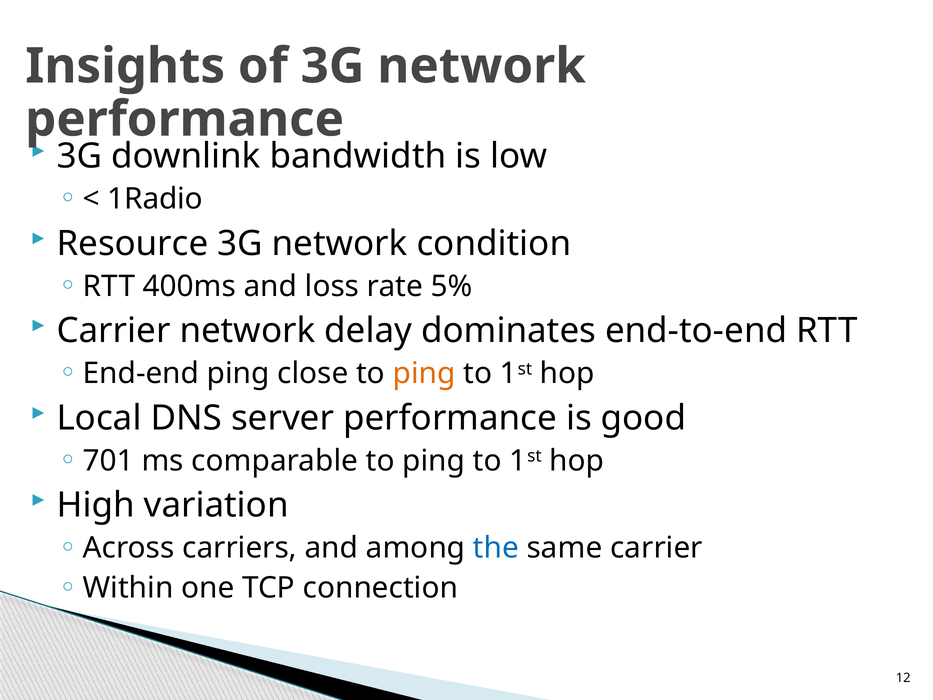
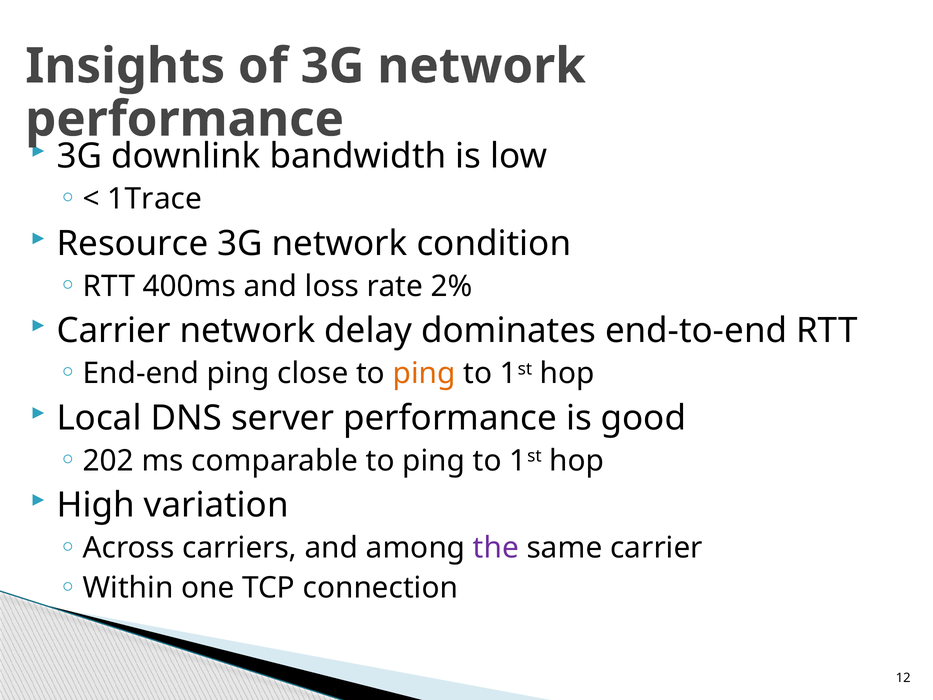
1Radio: 1Radio -> 1Trace
5%: 5% -> 2%
701: 701 -> 202
the colour: blue -> purple
